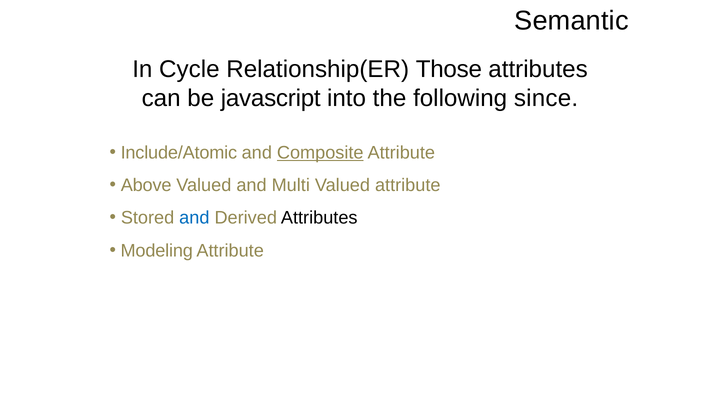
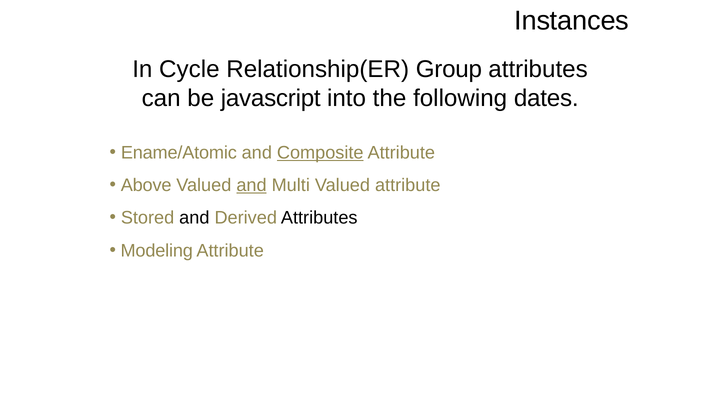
Semantic: Semantic -> Instances
Those: Those -> Group
since: since -> dates
Include/Atomic: Include/Atomic -> Ename/Atomic
and at (252, 185) underline: none -> present
and at (194, 218) colour: blue -> black
